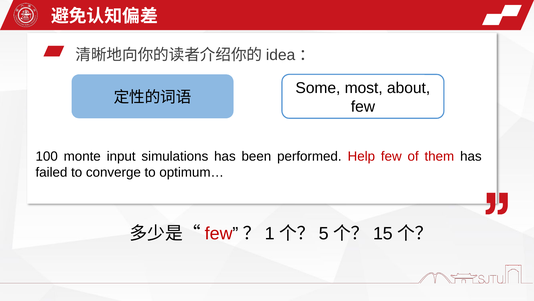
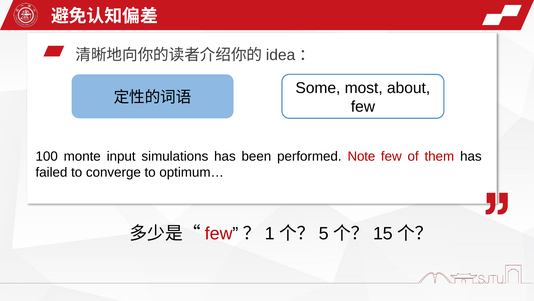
Help: Help -> Note
